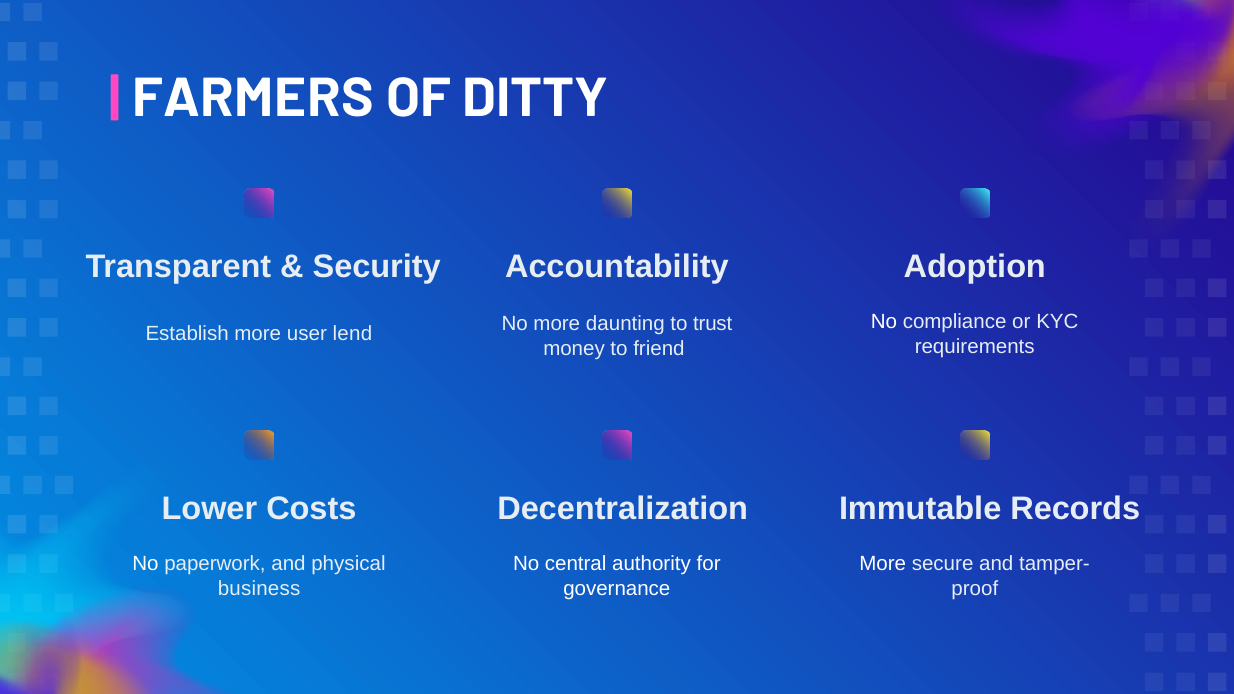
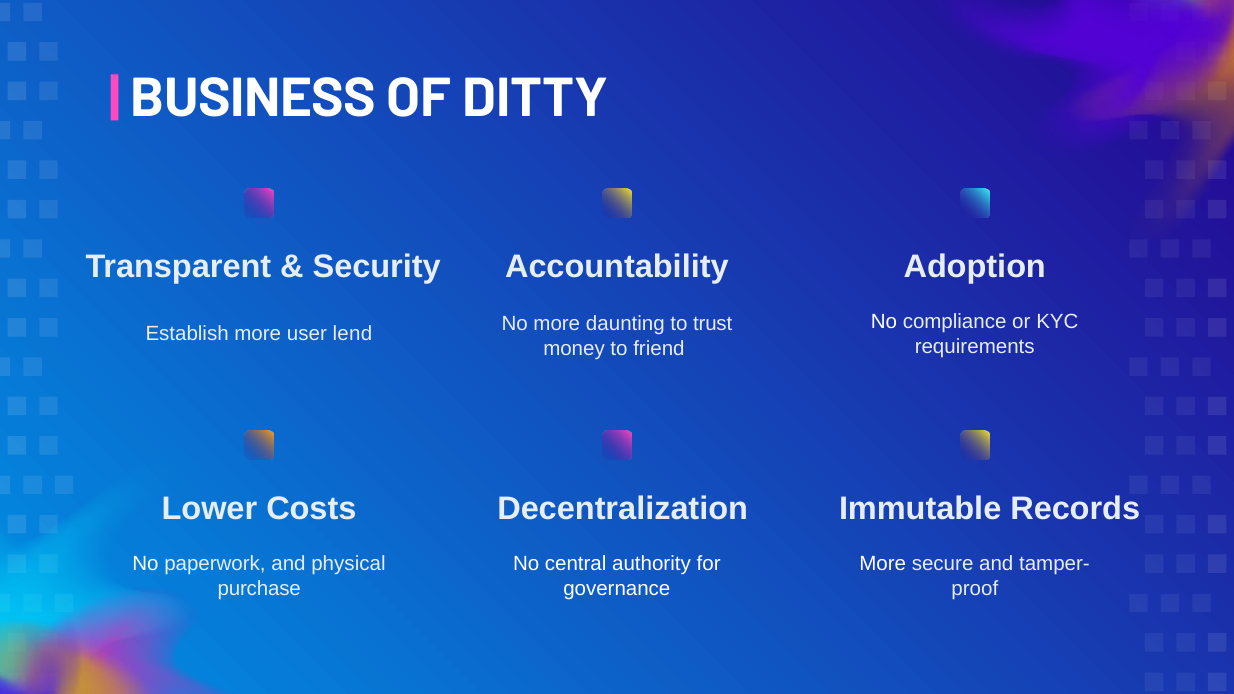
FARMERS: FARMERS -> BUSINESS
business: business -> purchase
